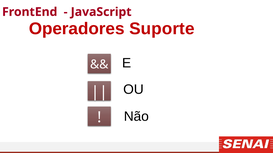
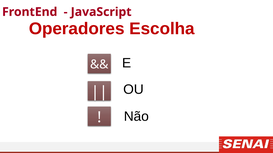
Suporte: Suporte -> Escolha
